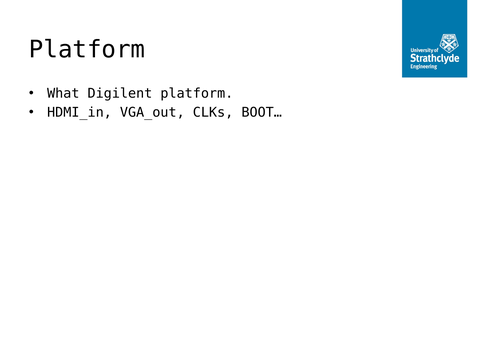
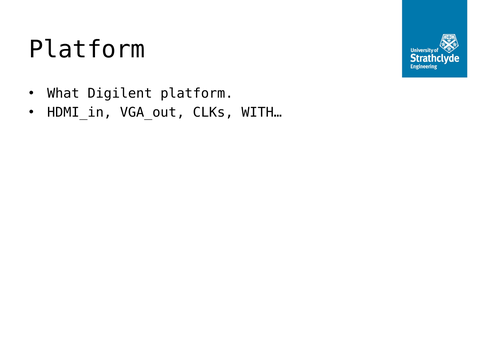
BOOT…: BOOT… -> WITH…
